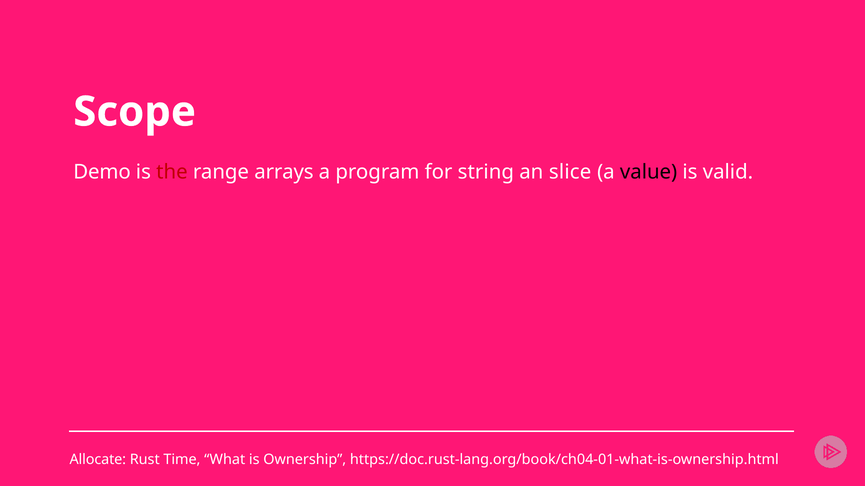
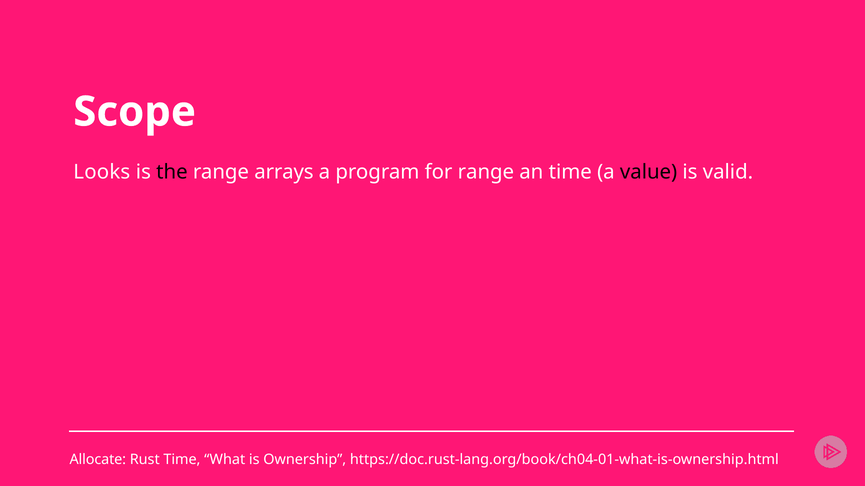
Demo: Demo -> Looks
the colour: red -> black
for string: string -> range
an slice: slice -> time
